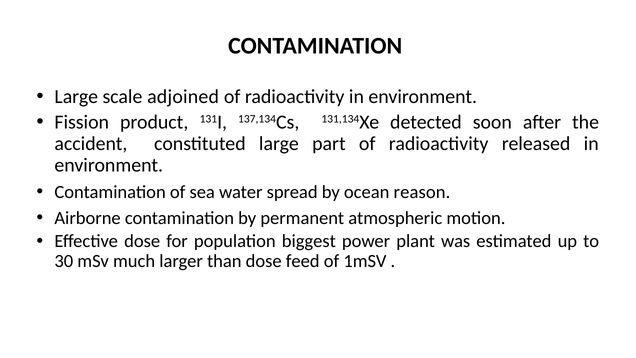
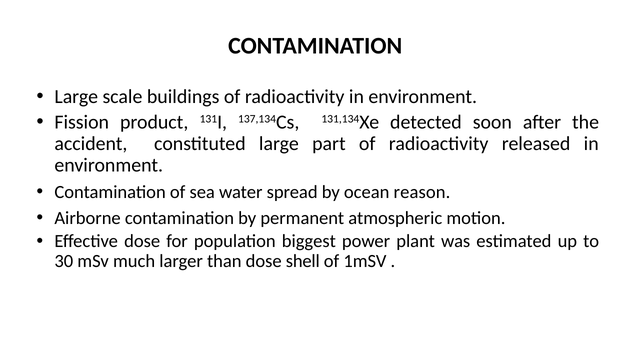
adjoined: adjoined -> buildings
feed: feed -> shell
